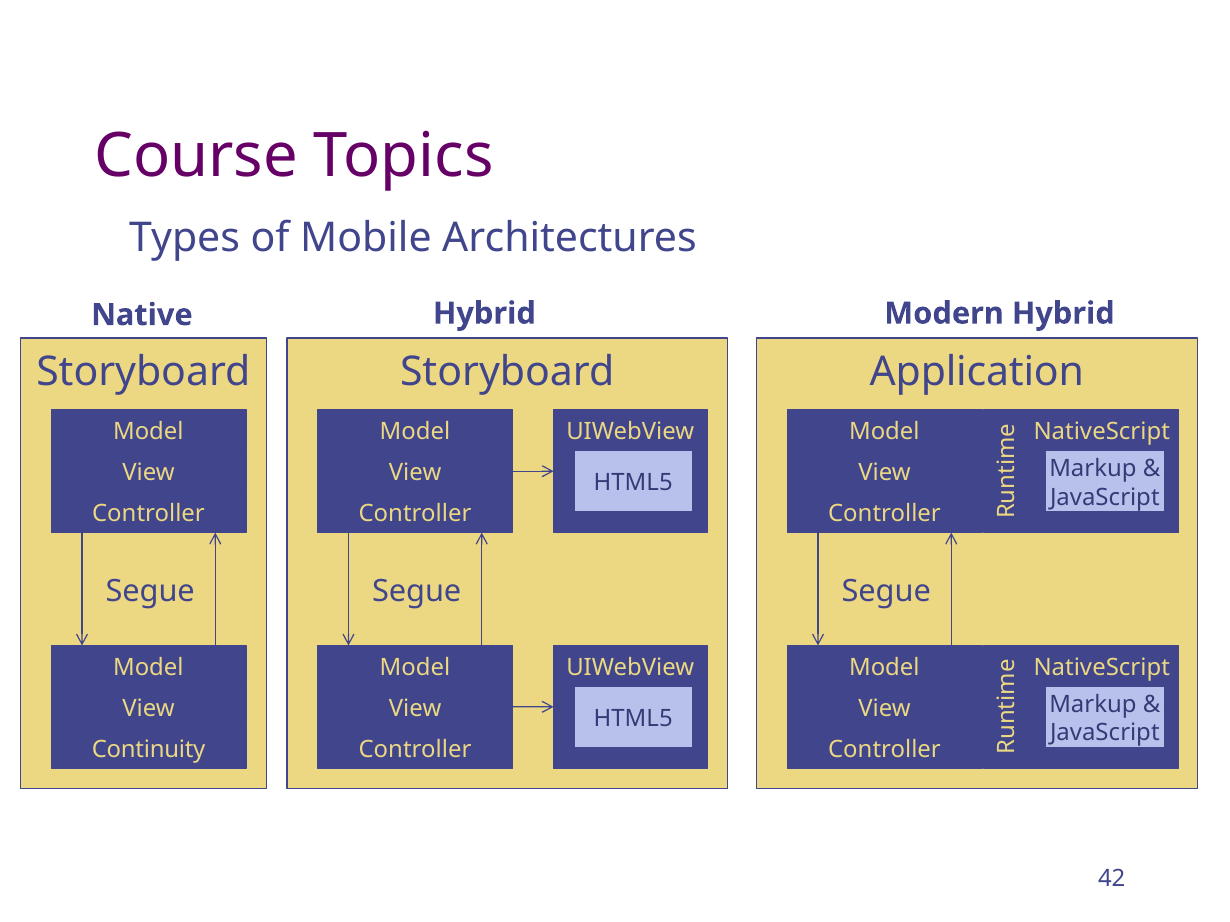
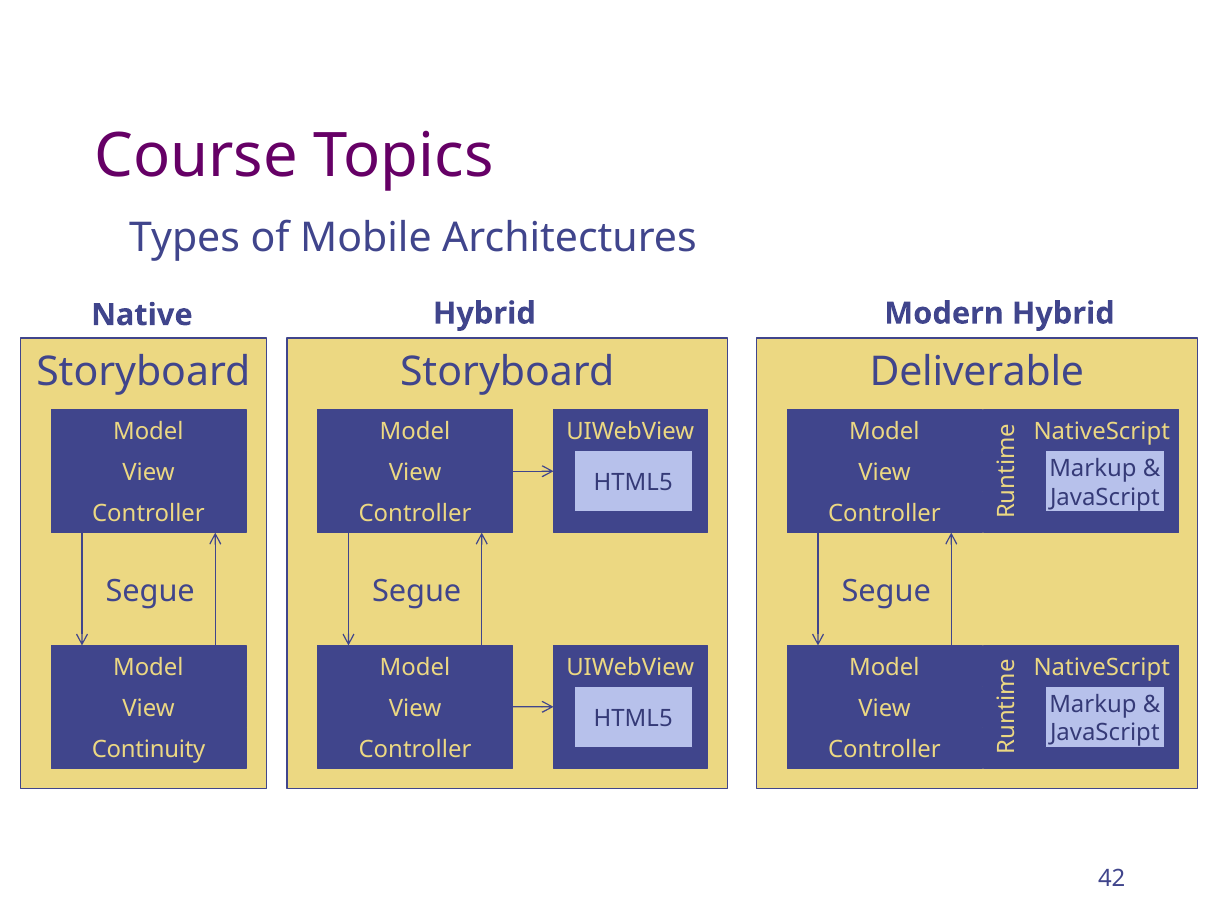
Application: Application -> Deliverable
